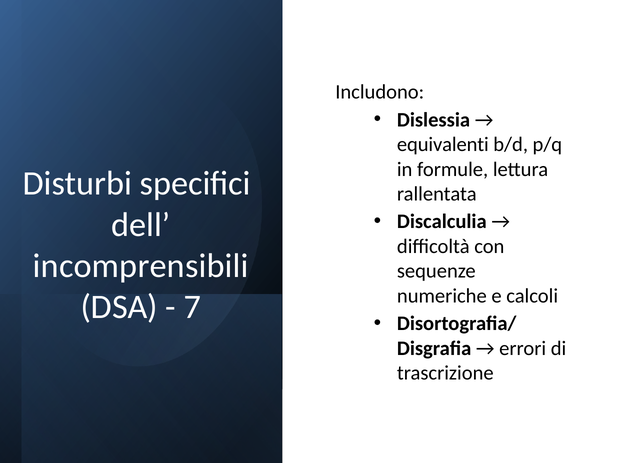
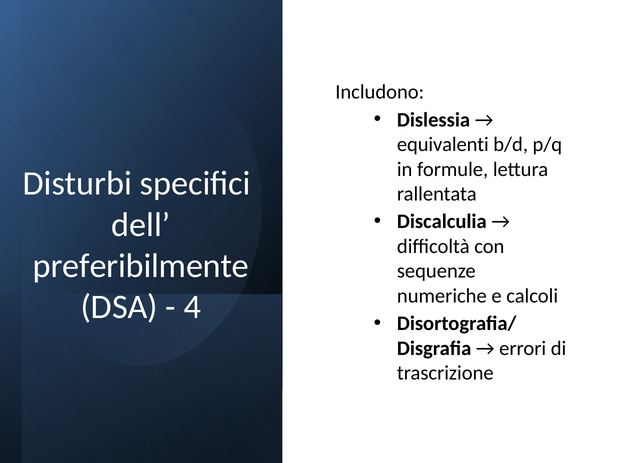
incomprensibili: incomprensibili -> preferibilmente
7: 7 -> 4
